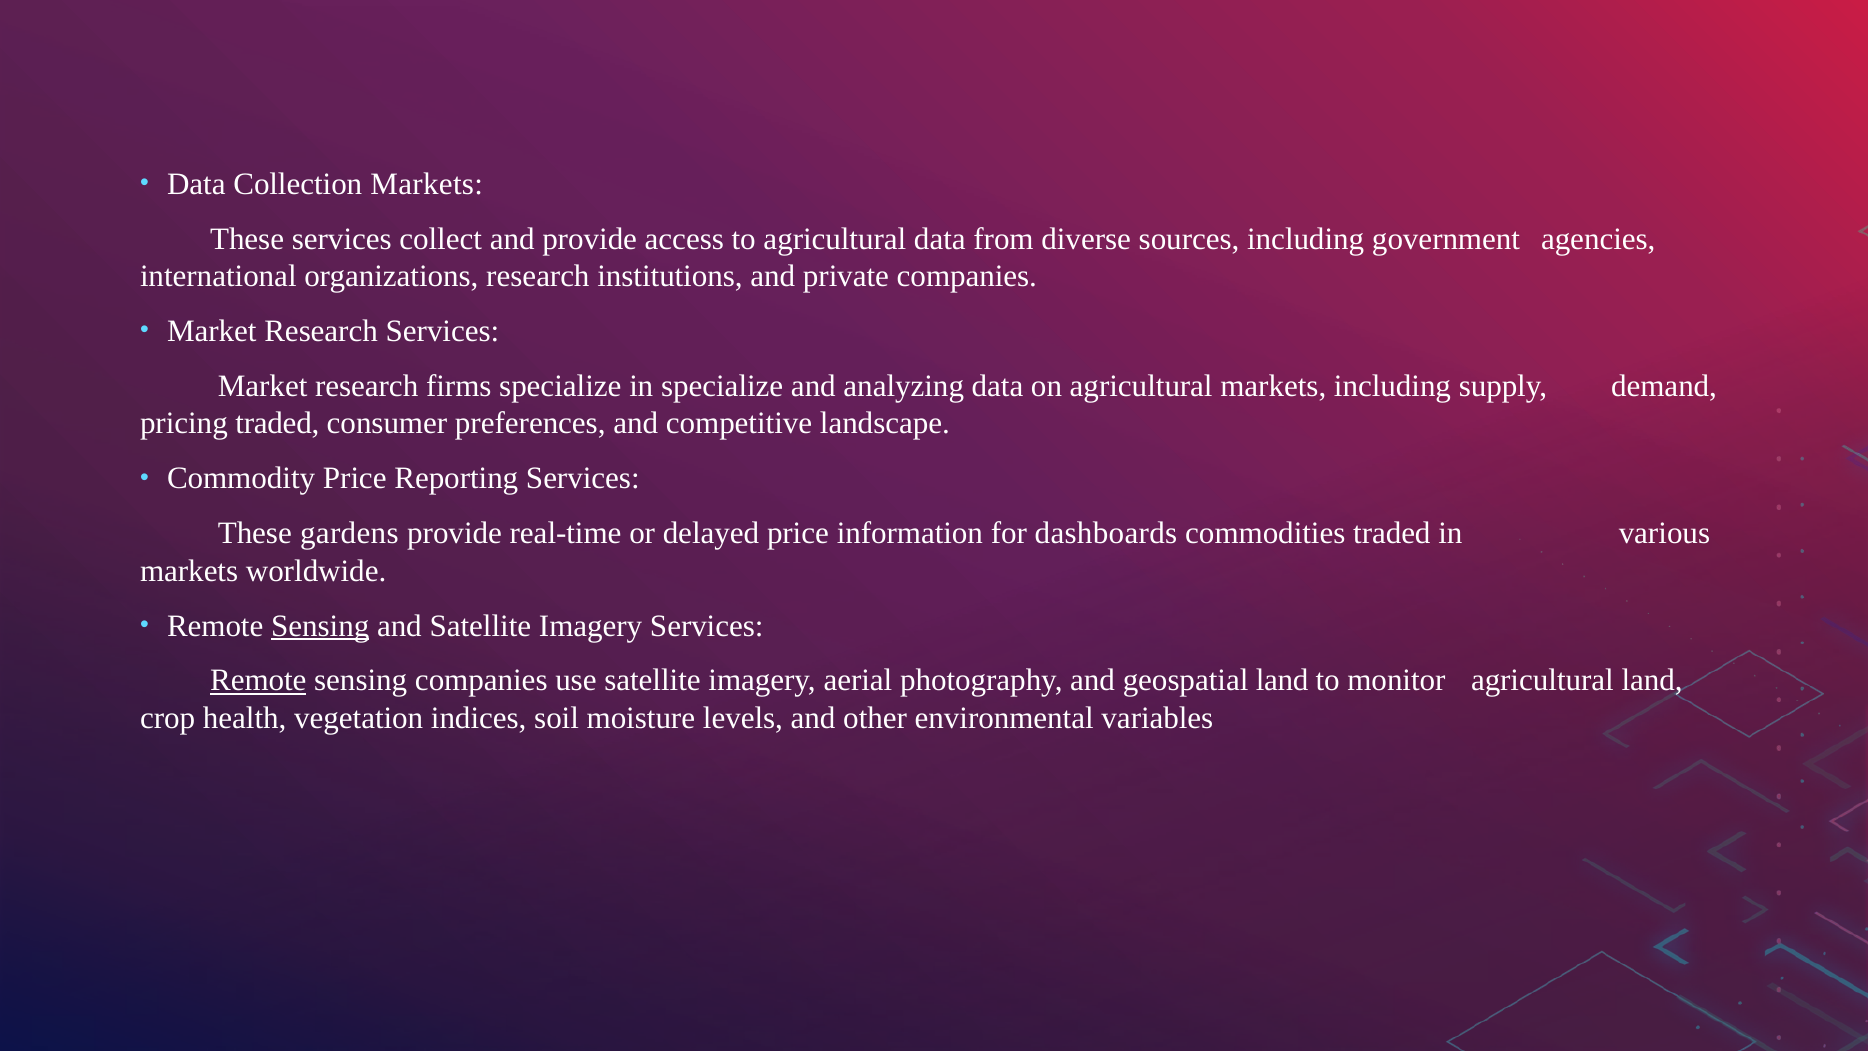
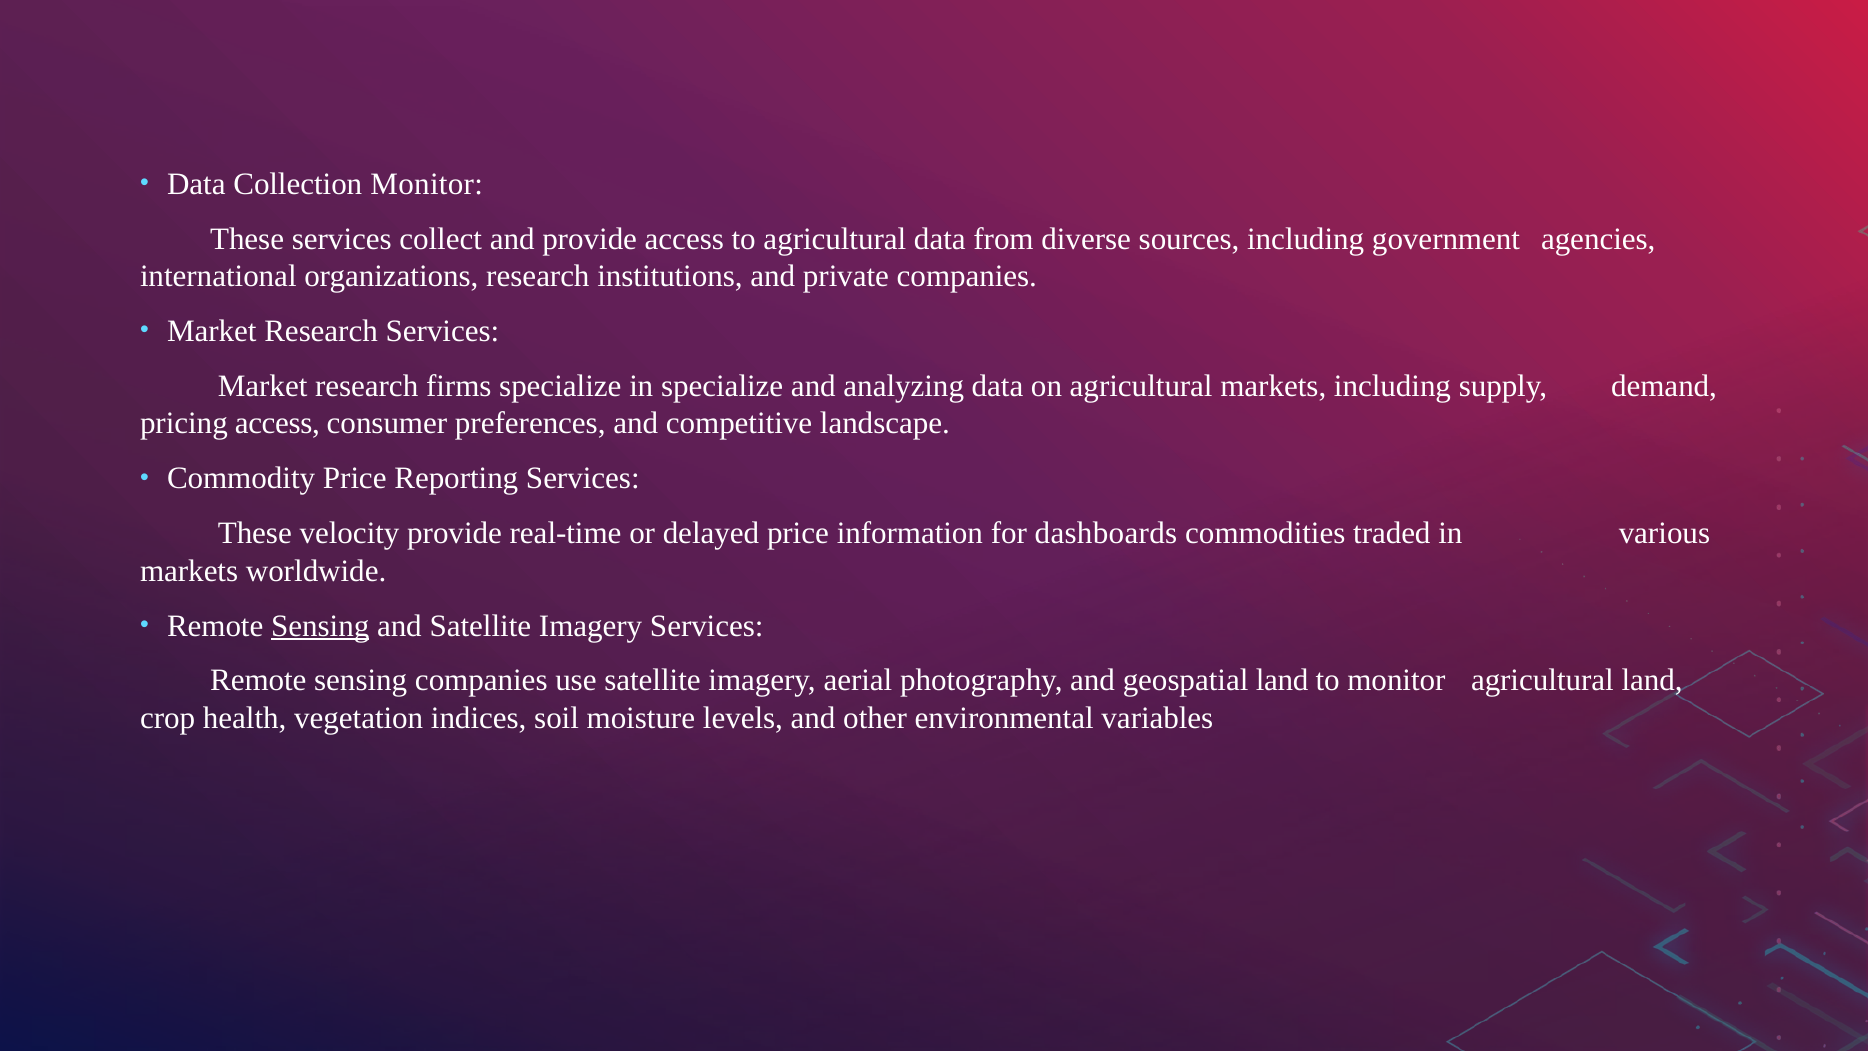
Collection Markets: Markets -> Monitor
pricing traded: traded -> access
gardens: gardens -> velocity
Remote at (258, 680) underline: present -> none
